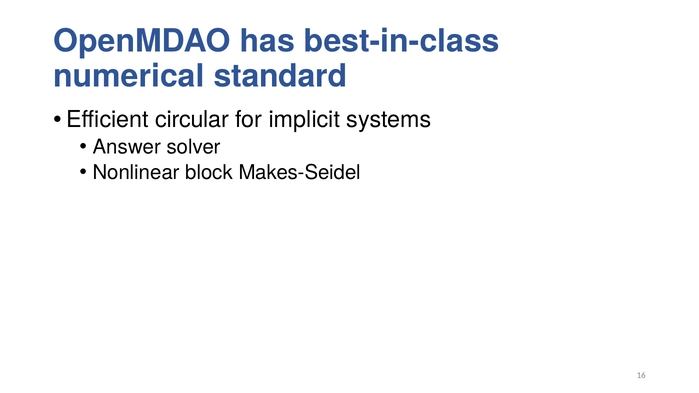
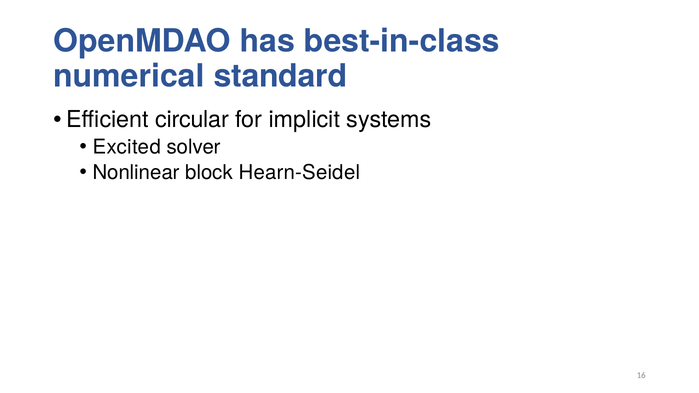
Answer: Answer -> Excited
Makes-Seidel: Makes-Seidel -> Hearn-Seidel
